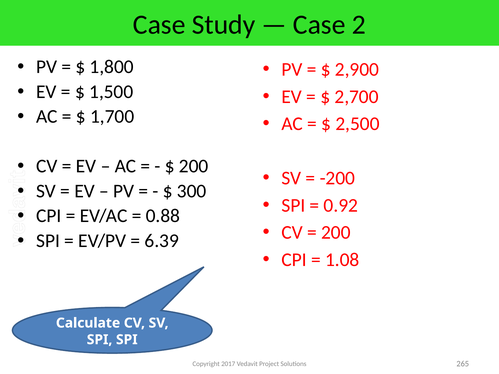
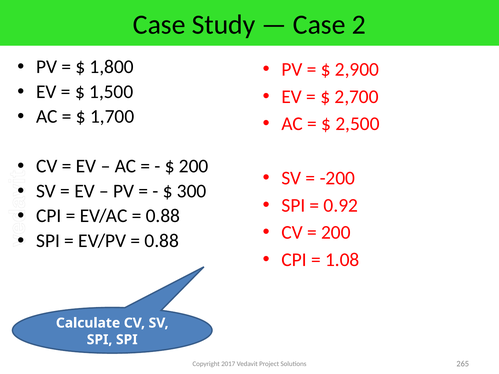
6.39 at (162, 241): 6.39 -> 0.88
